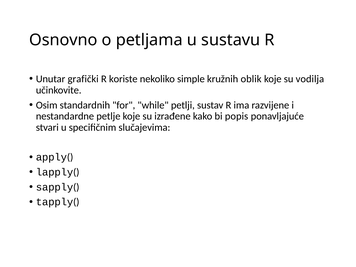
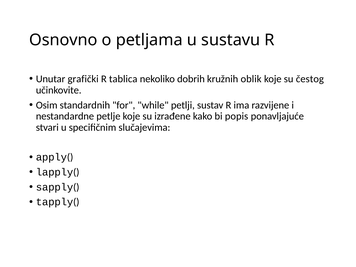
koriste: koriste -> tablica
simple: simple -> dobrih
vodilja: vodilja -> čestog
